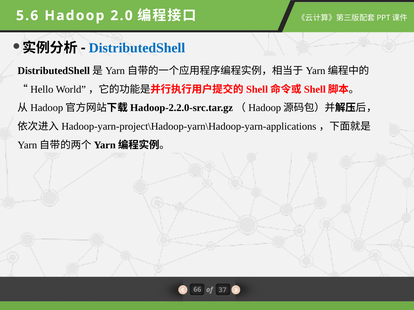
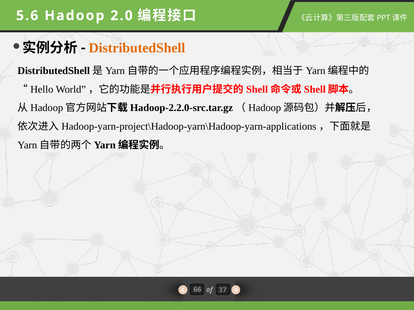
DistributedShell colour: blue -> orange
